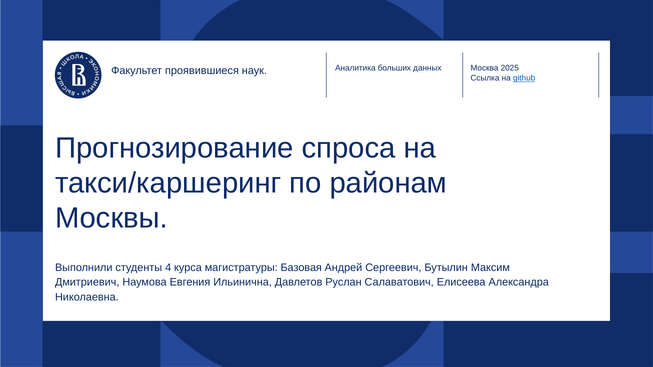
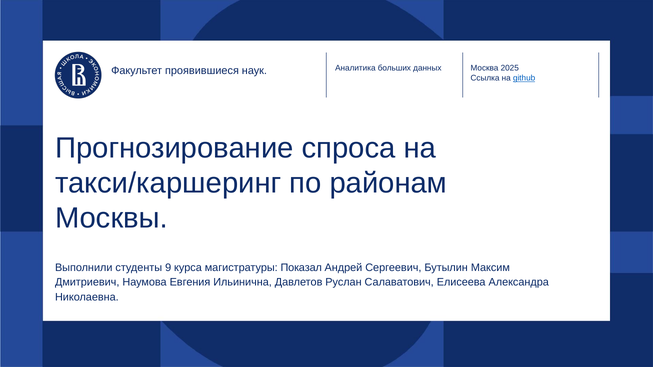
4: 4 -> 9
Базовая: Базовая -> Показал
